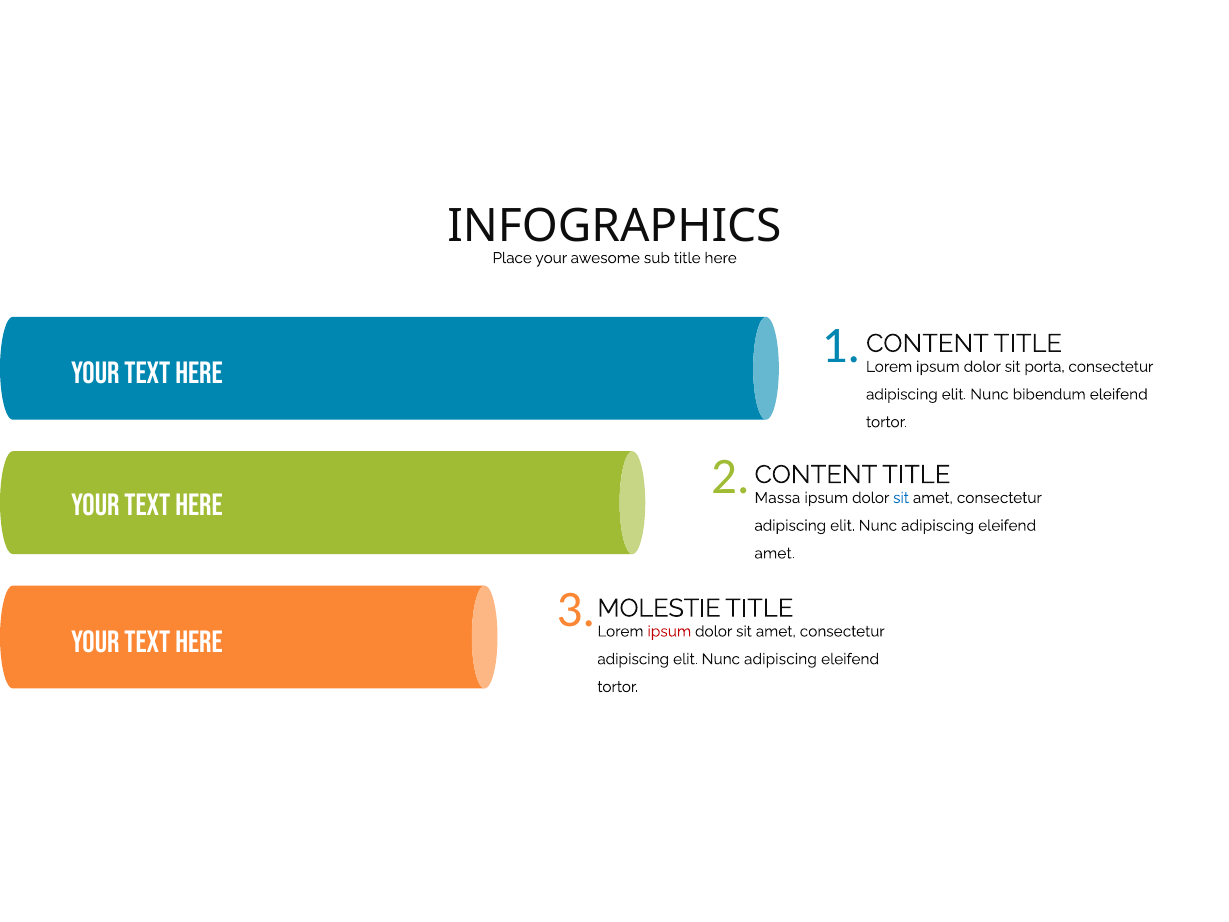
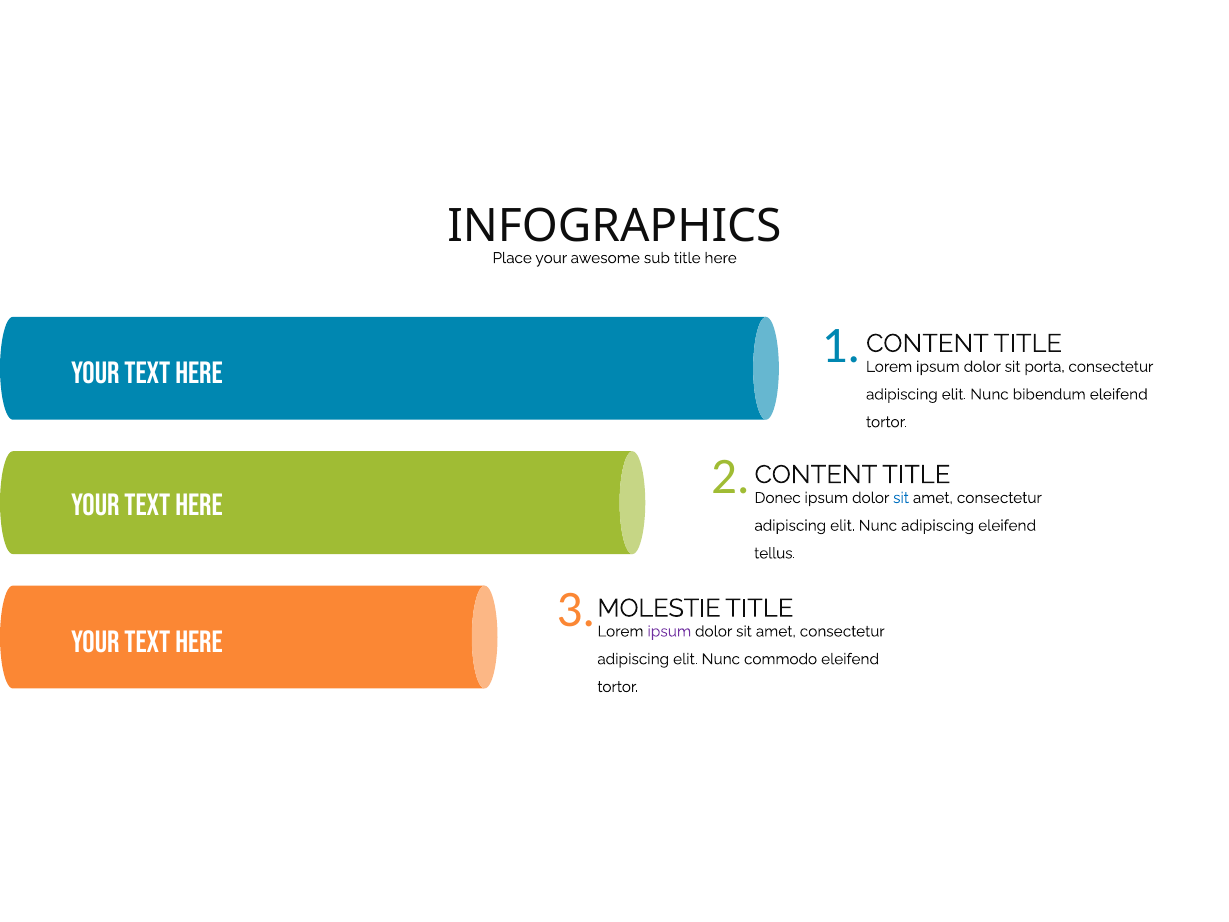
Massa: Massa -> Donec
amet at (775, 553): amet -> tellus
ipsum at (669, 631) colour: red -> purple
adipiscing at (780, 659): adipiscing -> commodo
